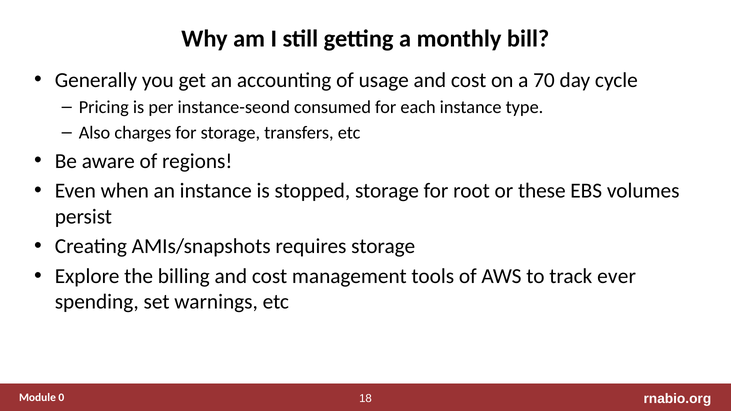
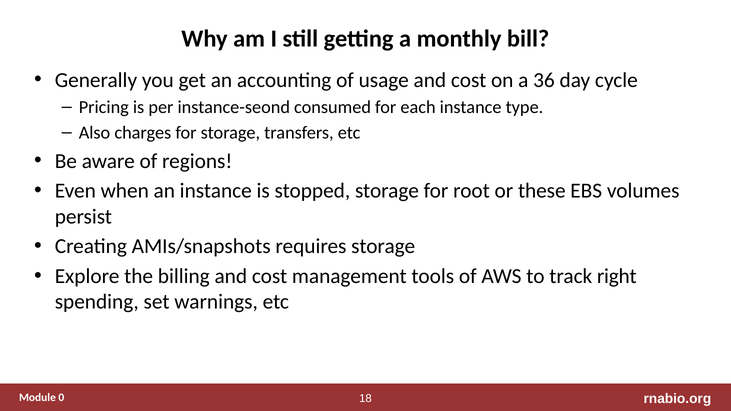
70: 70 -> 36
ever: ever -> right
